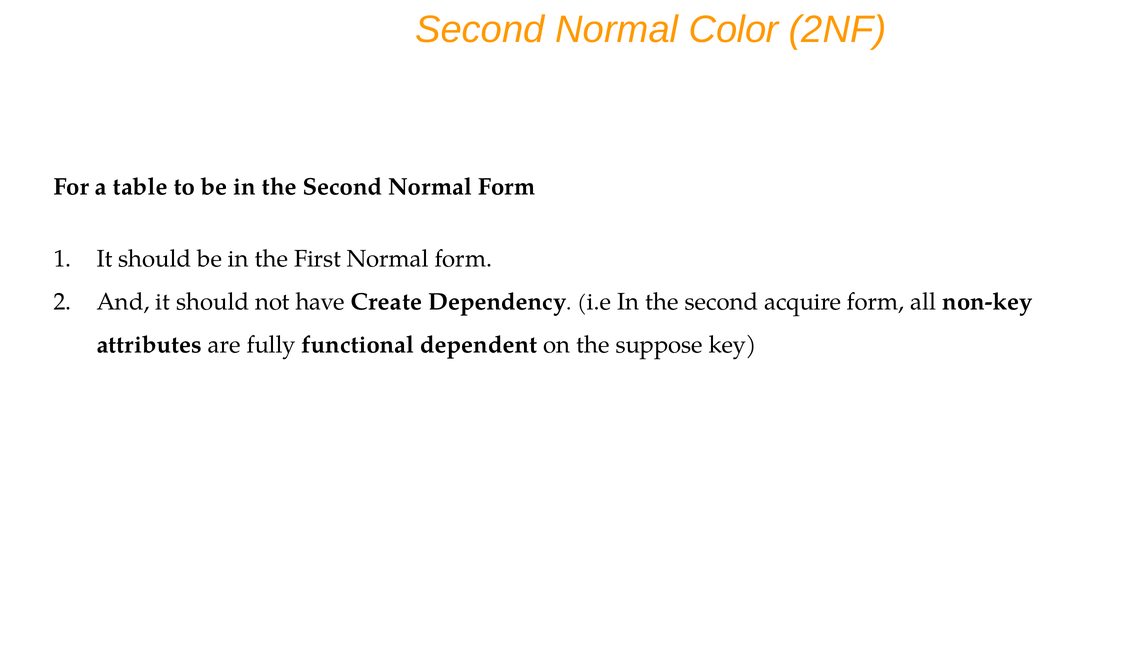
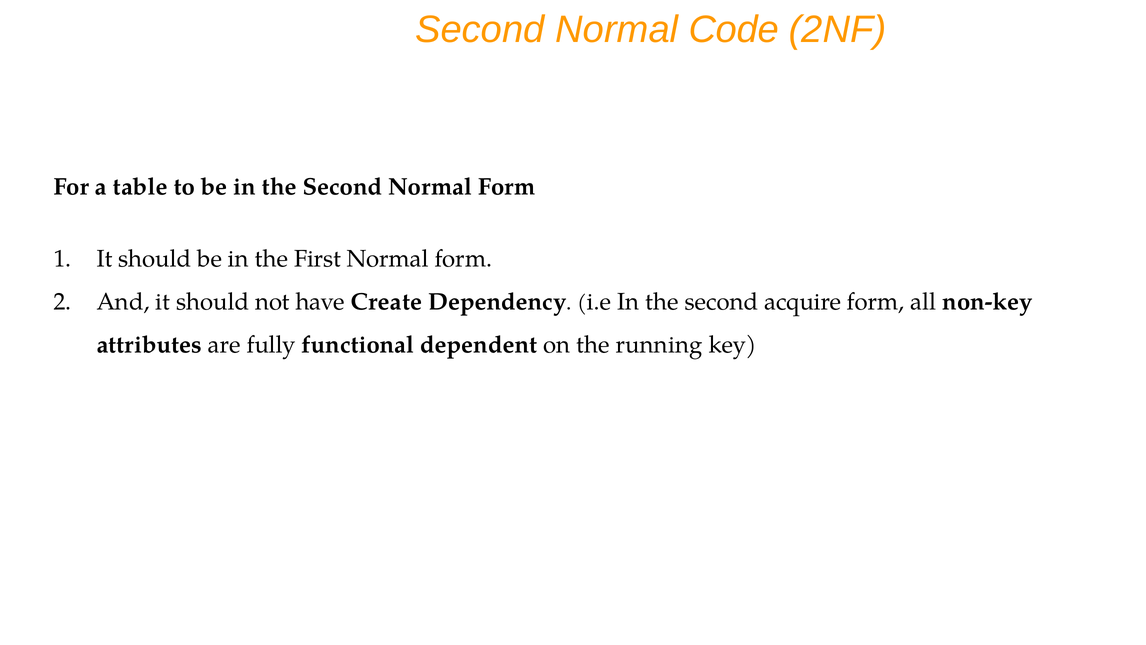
Color: Color -> Code
suppose: suppose -> running
